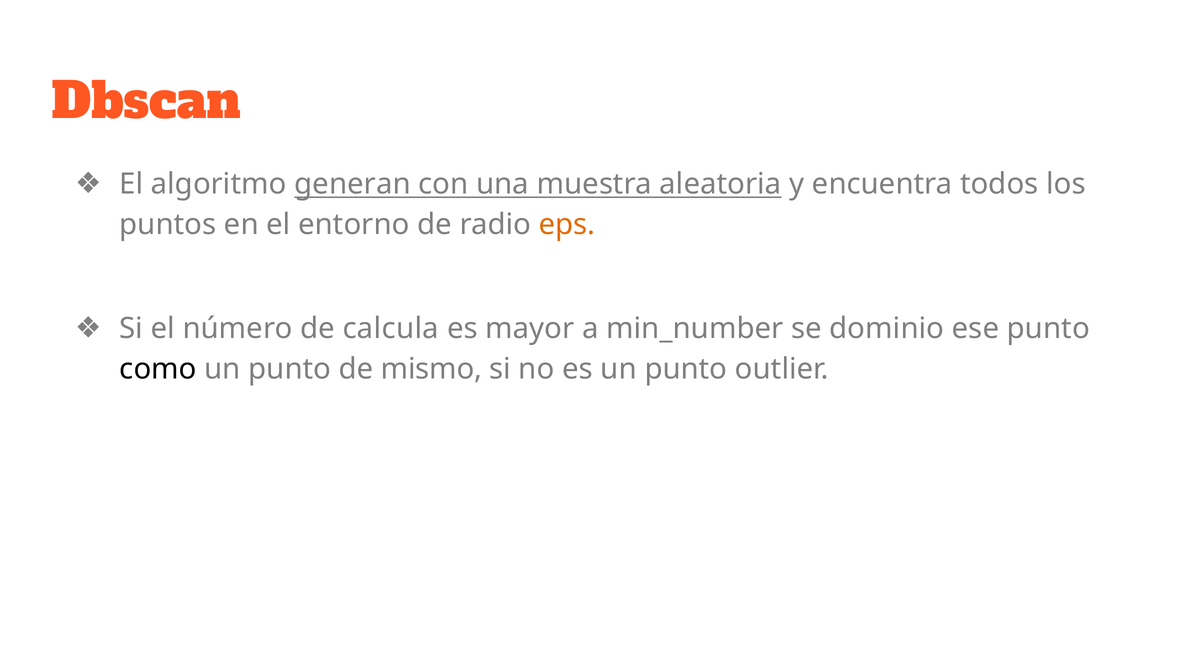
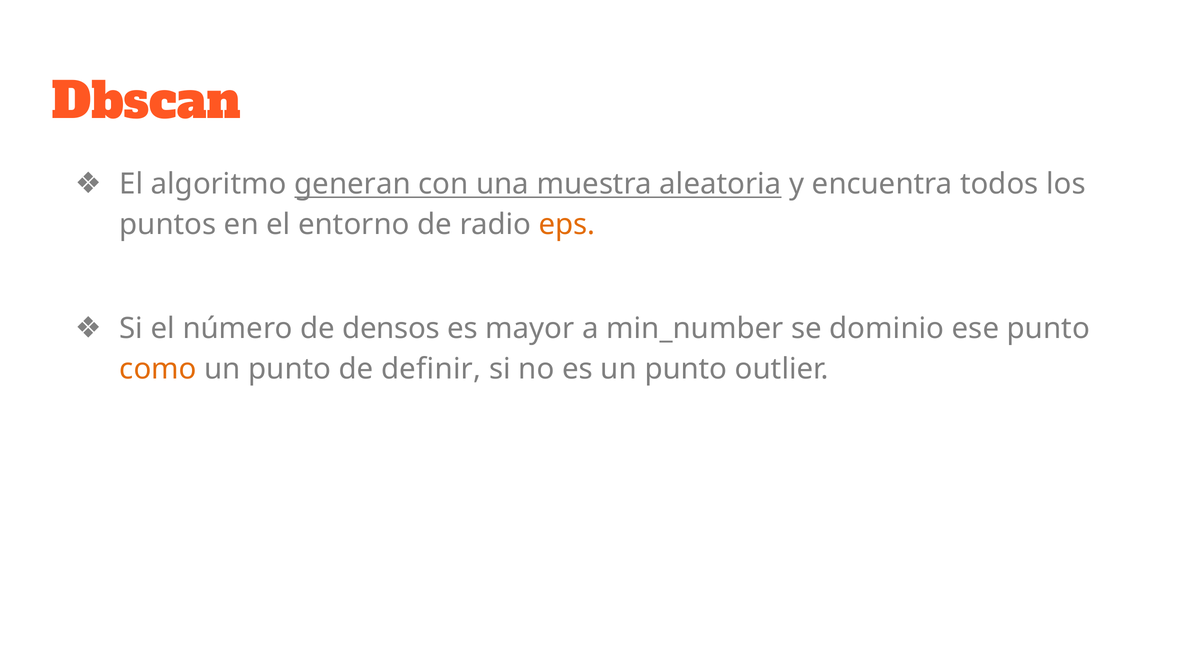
calcula: calcula -> densos
como colour: black -> orange
mismo: mismo -> definir
